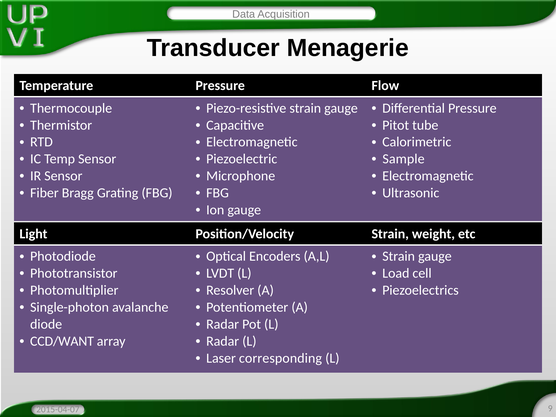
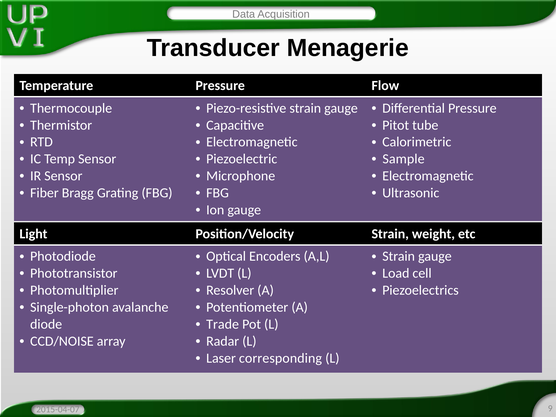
Radar at (223, 324): Radar -> Trade
CCD/WANT: CCD/WANT -> CCD/NOISE
